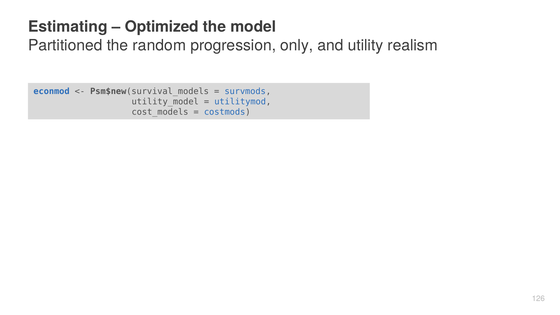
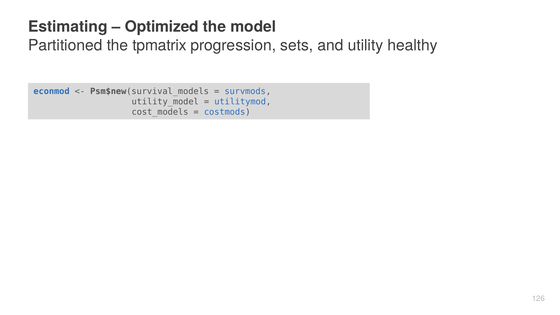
random: random -> tpmatrix
only: only -> sets
realism: realism -> healthy
